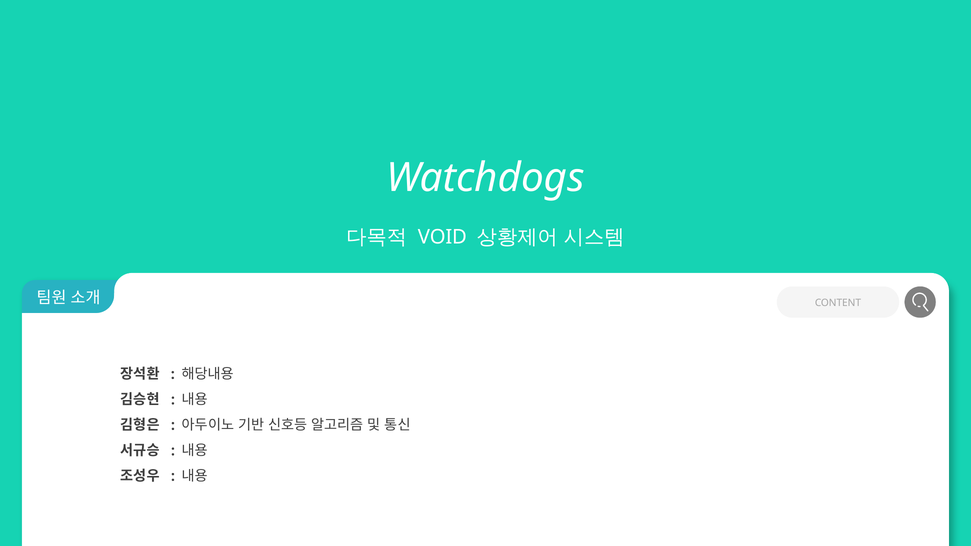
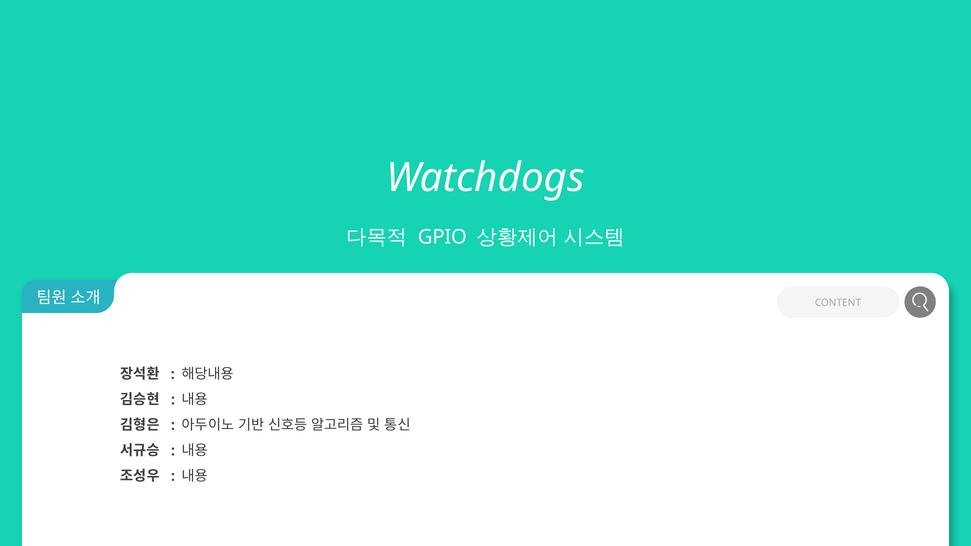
VOID: VOID -> GPIO
